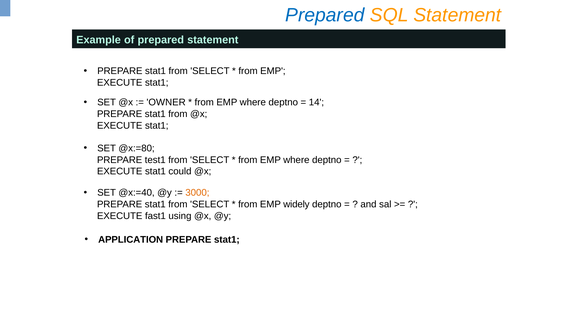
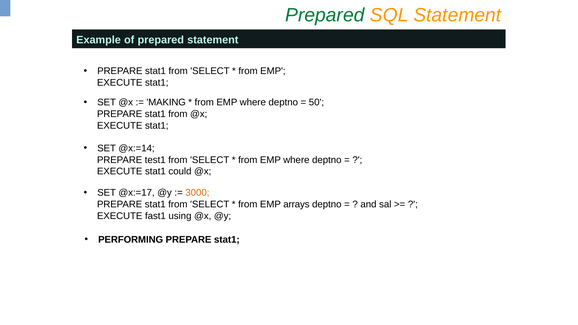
Prepared at (325, 15) colour: blue -> green
OWNER: OWNER -> MAKING
14: 14 -> 50
@x:=80: @x:=80 -> @x:=14
@x:=40: @x:=40 -> @x:=17
widely: widely -> arrays
APPLICATION: APPLICATION -> PERFORMING
